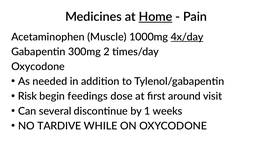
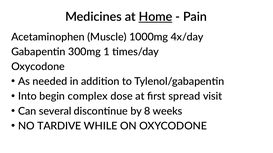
4x/day underline: present -> none
2: 2 -> 1
Risk: Risk -> Into
feedings: feedings -> complex
around: around -> spread
1: 1 -> 8
